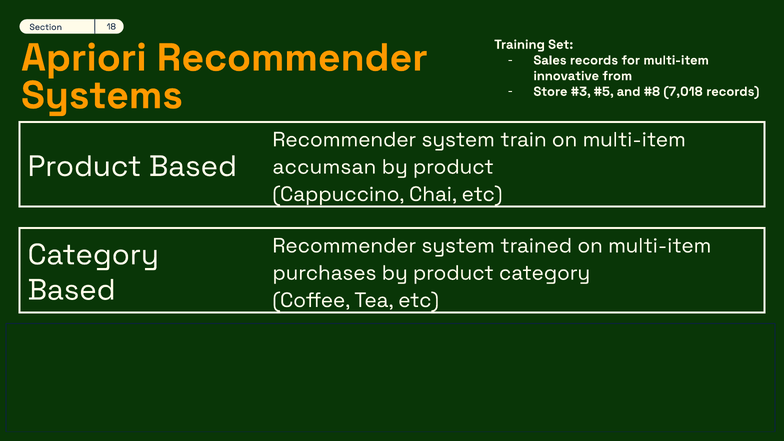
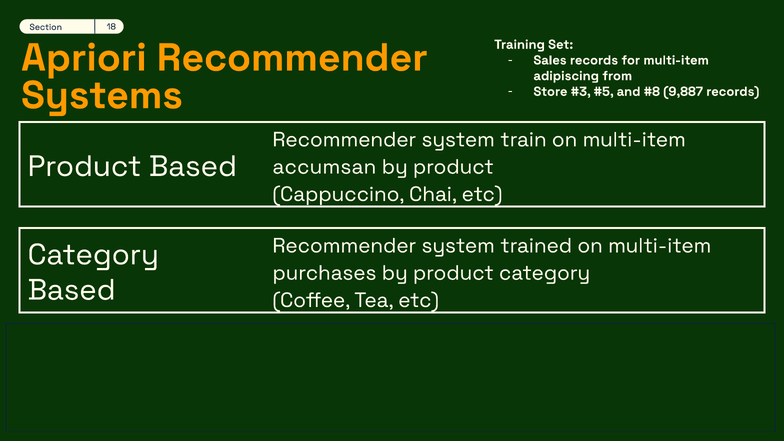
innovative at (566, 76): innovative -> adipiscing
7,018: 7,018 -> 9,887
